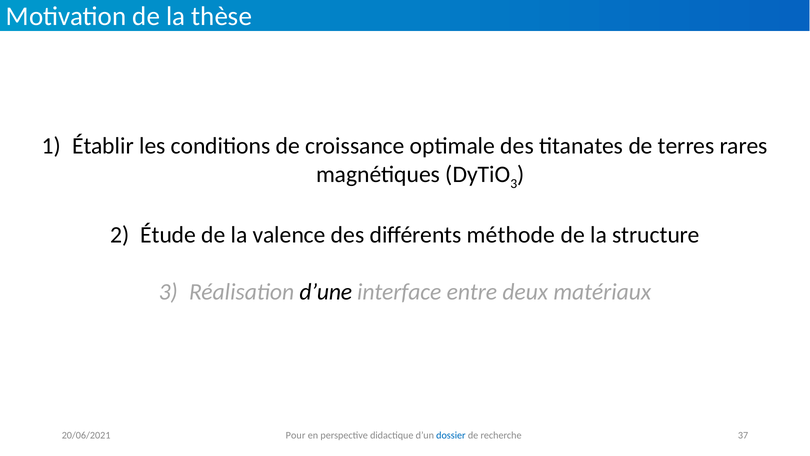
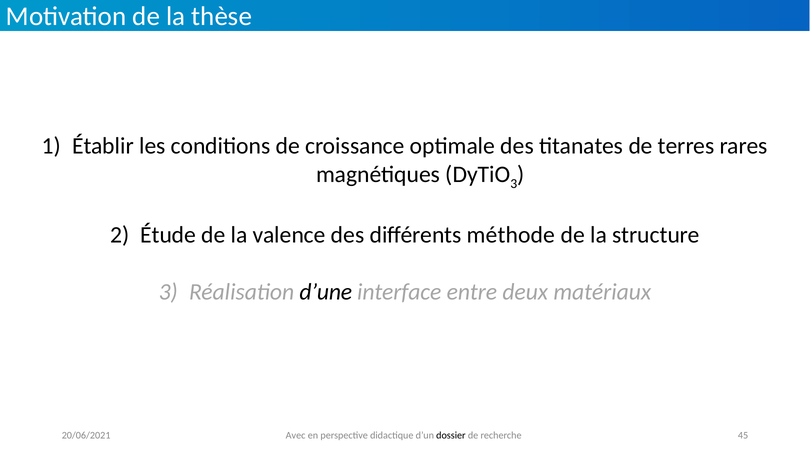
Pour: Pour -> Avec
dossier colour: blue -> black
37: 37 -> 45
